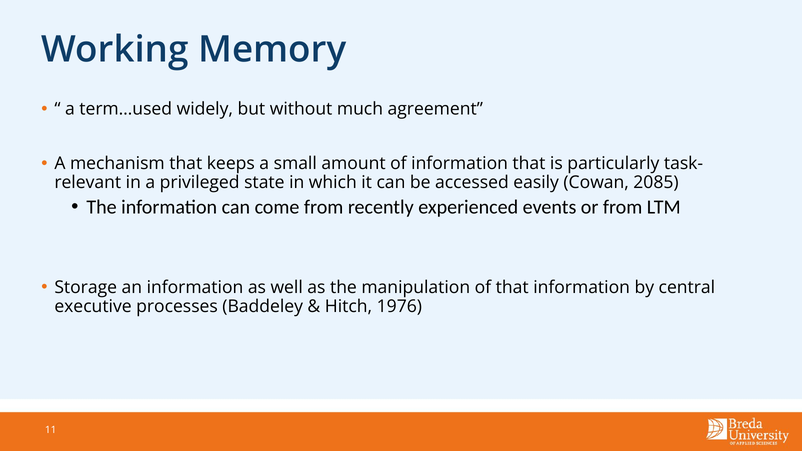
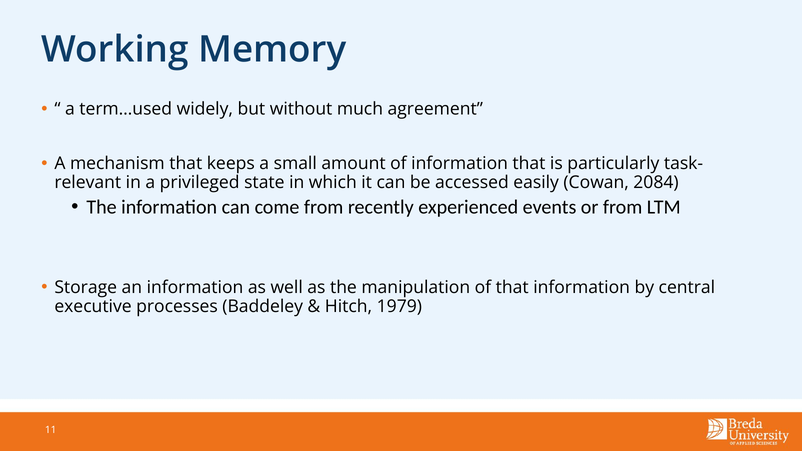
2085: 2085 -> 2084
1976: 1976 -> 1979
